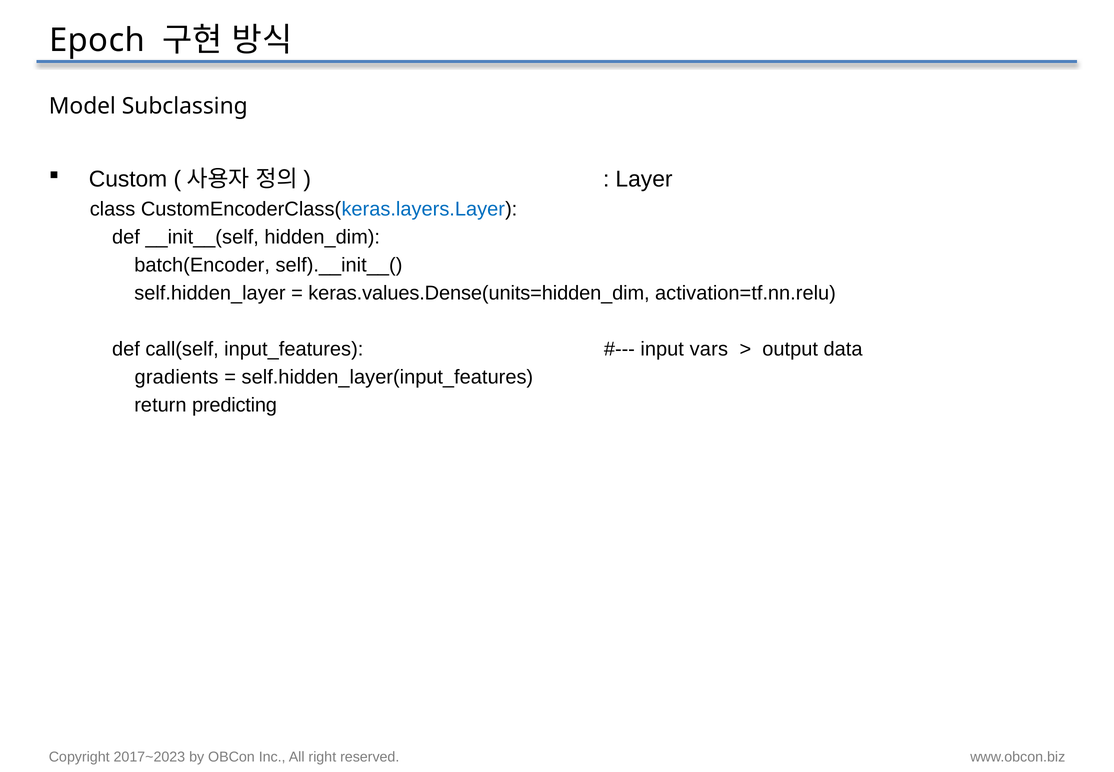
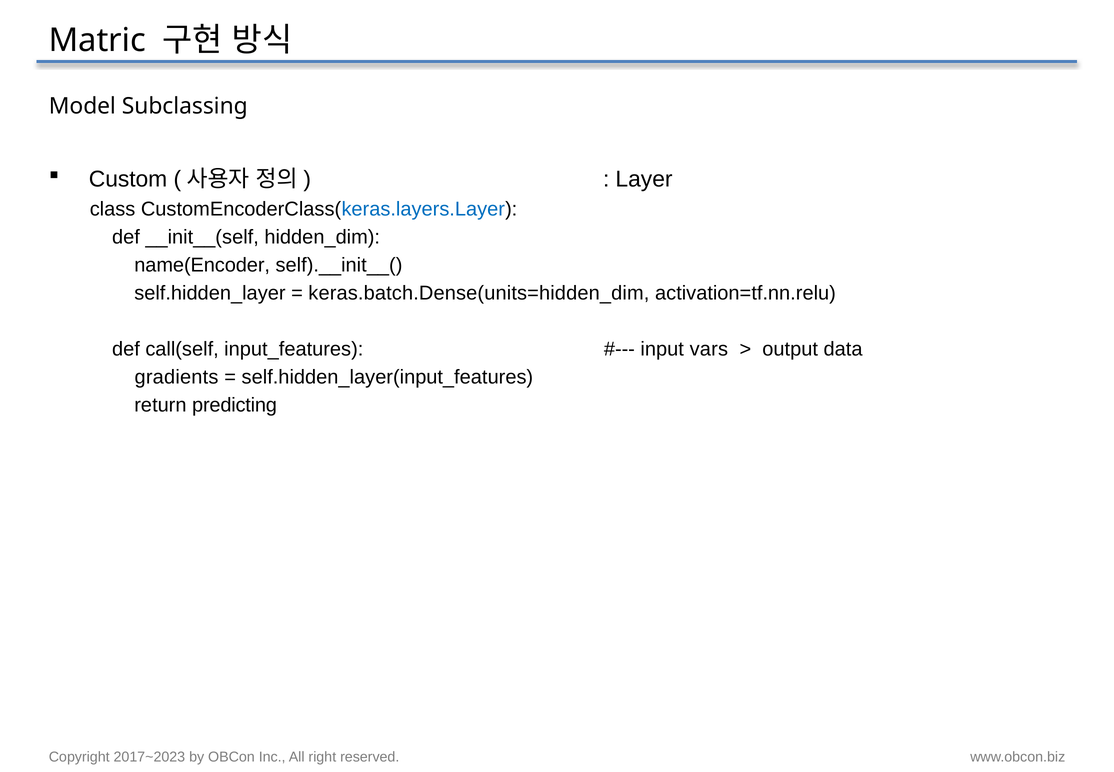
Epoch: Epoch -> Matric
batch(Encoder: batch(Encoder -> name(Encoder
keras.values.Dense(units=hidden_dim: keras.values.Dense(units=hidden_dim -> keras.batch.Dense(units=hidden_dim
